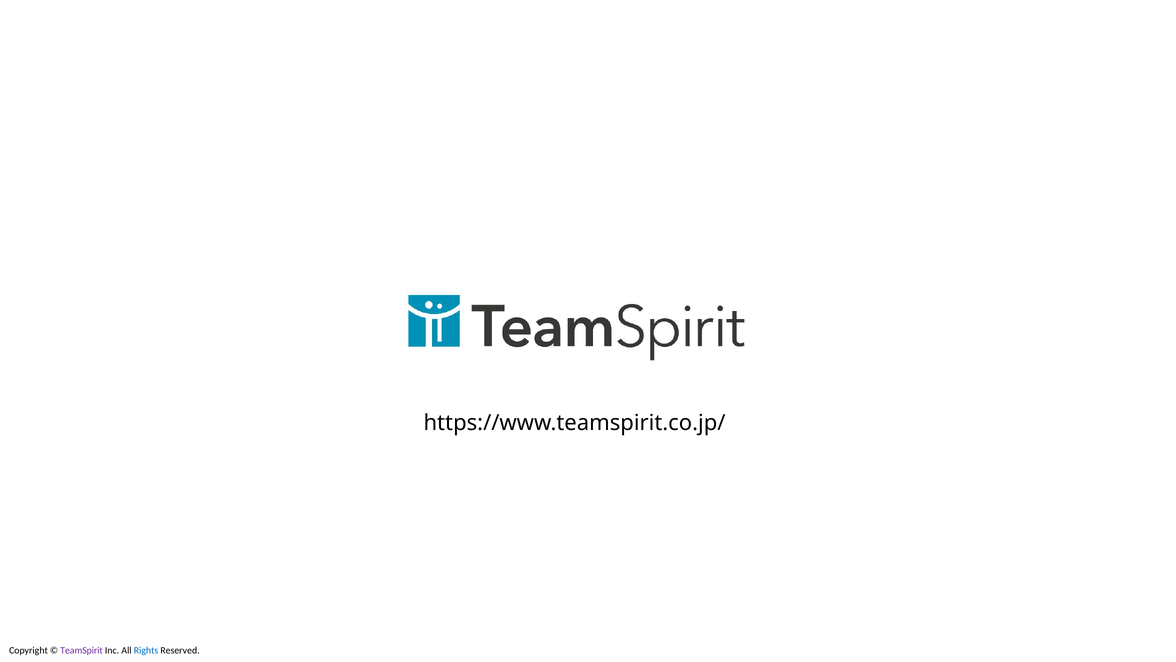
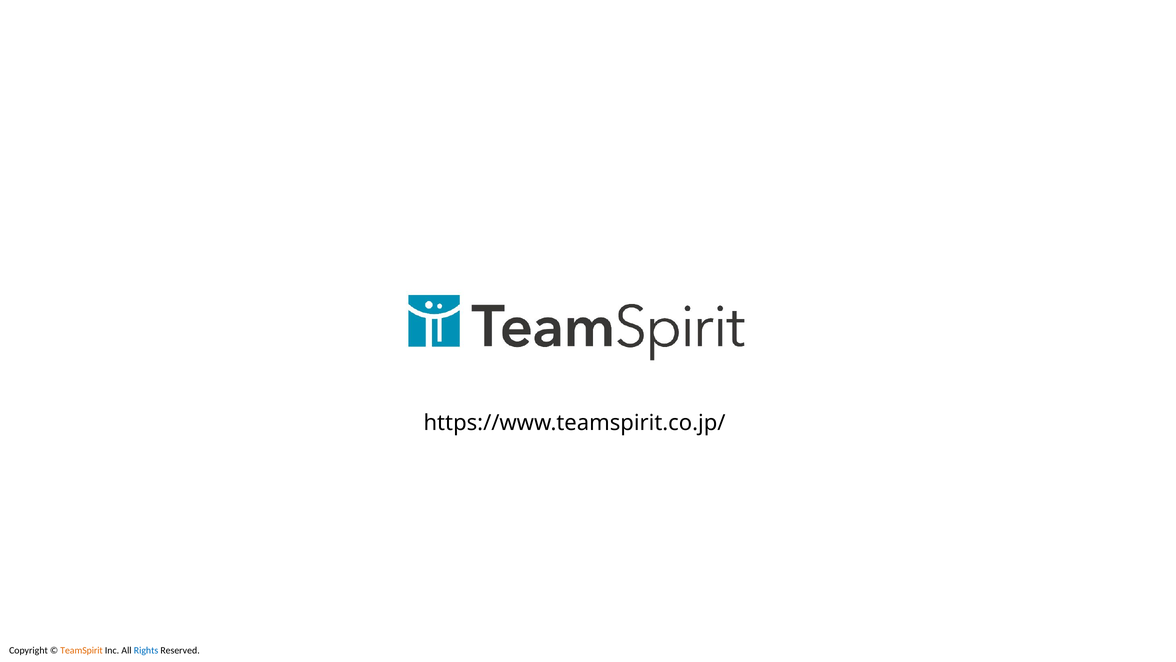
TeamSpirit colour: purple -> orange
